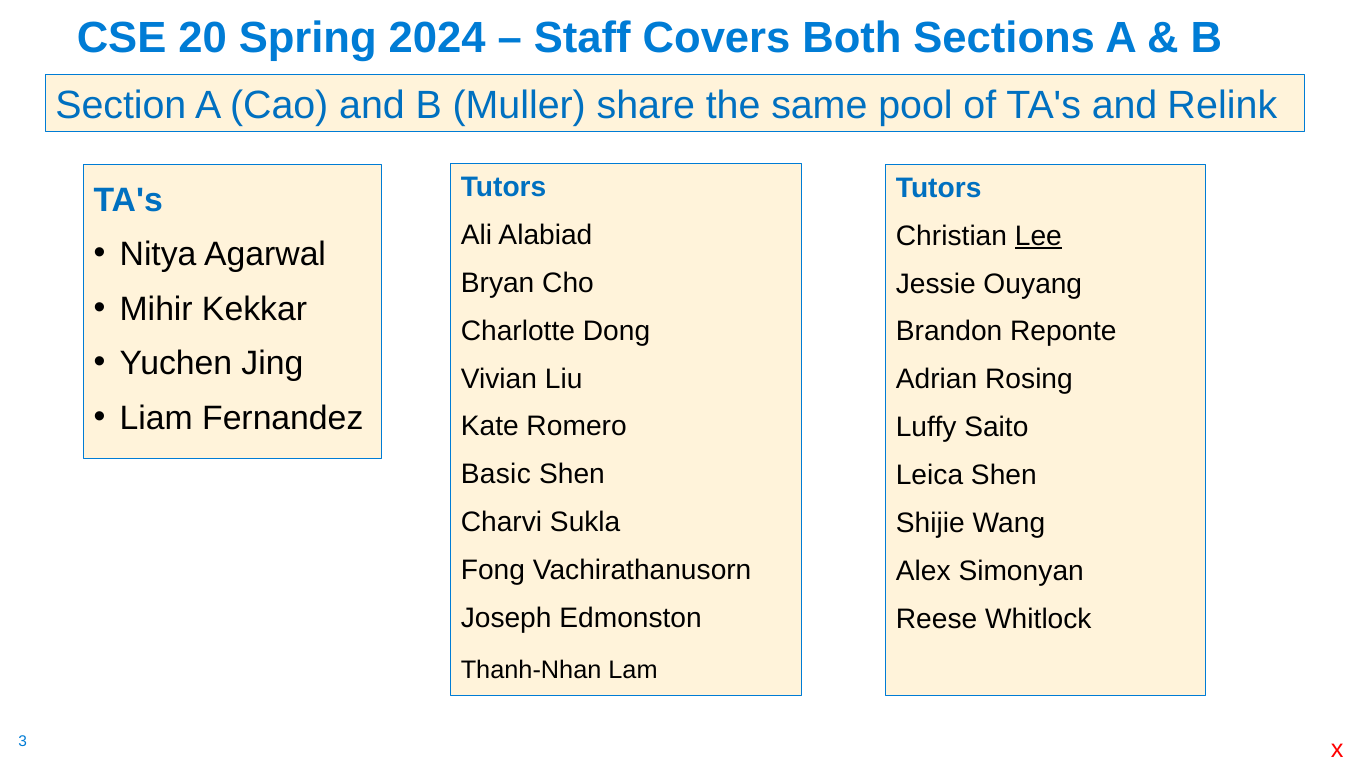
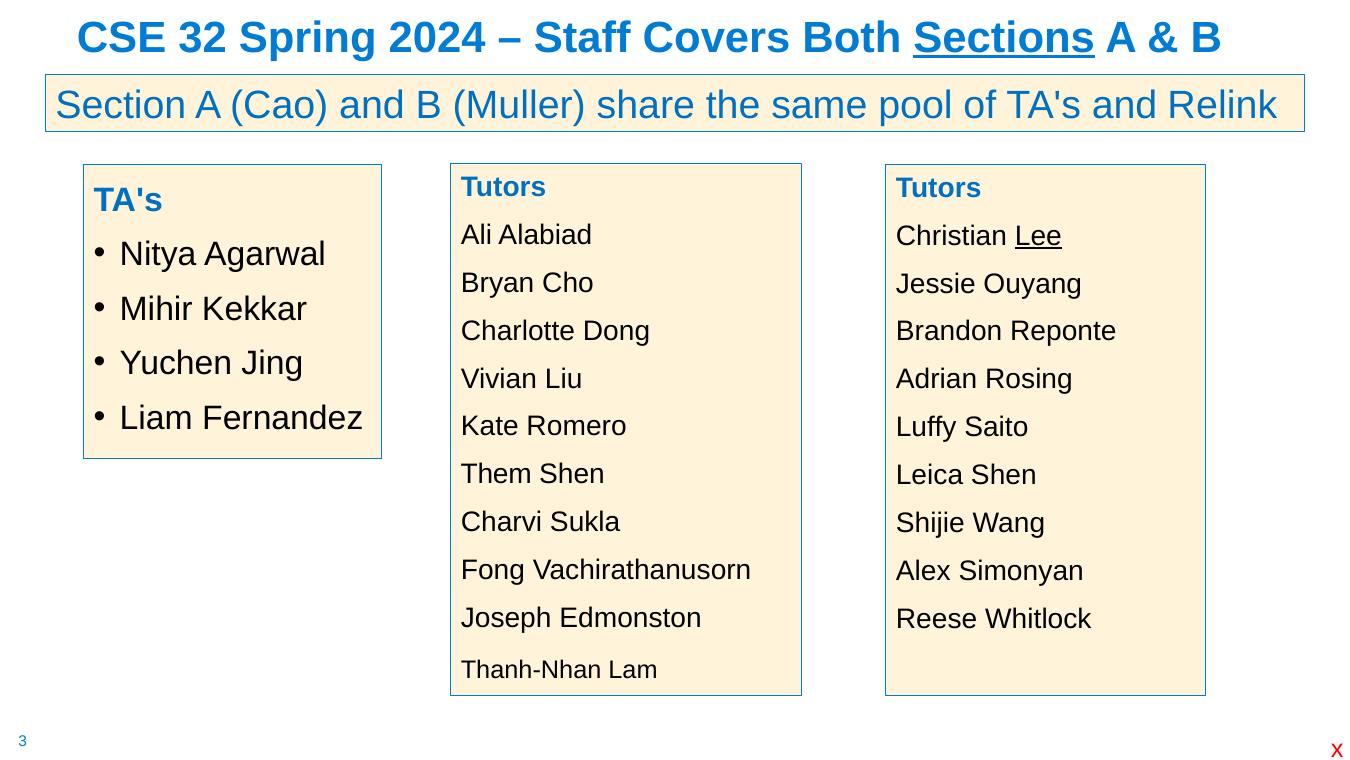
20: 20 -> 32
Sections underline: none -> present
Basic: Basic -> Them
